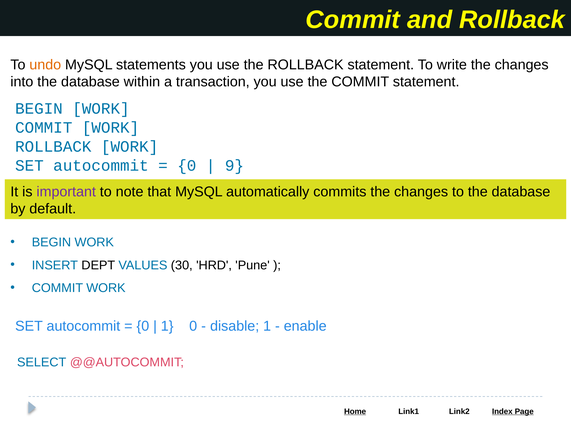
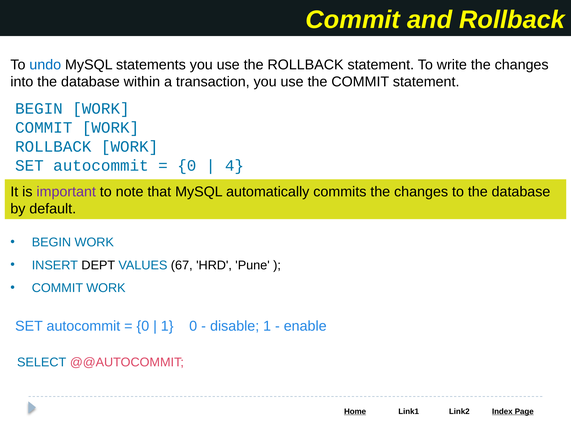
undo colour: orange -> blue
9: 9 -> 4
30: 30 -> 67
